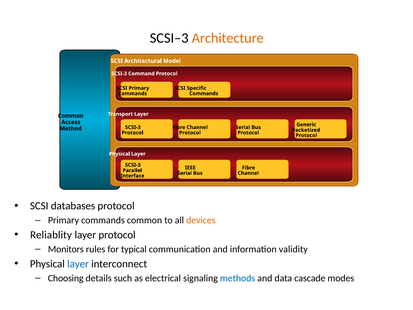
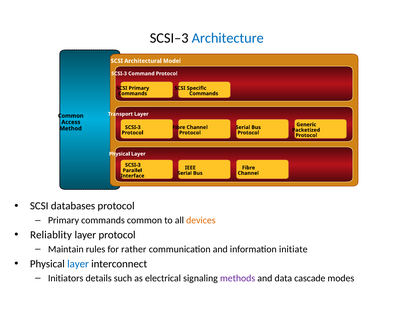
Architecture colour: orange -> blue
Monitors: Monitors -> Maintain
typical: typical -> rather
validity: validity -> initiate
Choosing: Choosing -> Initiators
methods colour: blue -> purple
